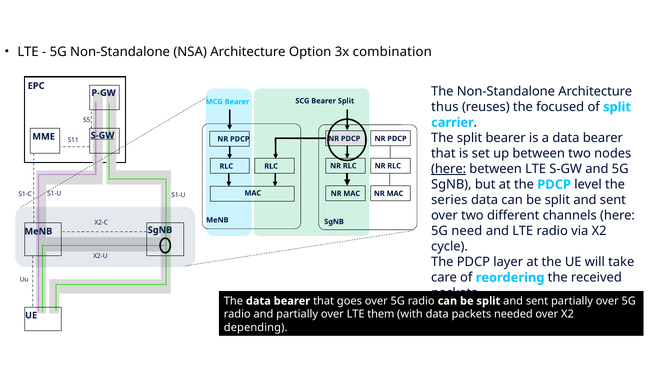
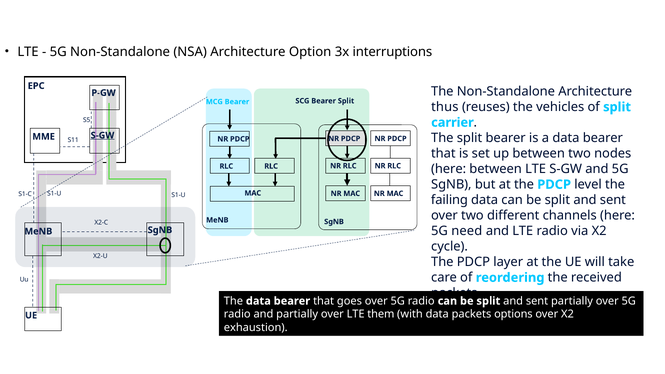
combination: combination -> interruptions
focused: focused -> vehicles
here at (449, 169) underline: present -> none
series: series -> failing
needed: needed -> options
depending: depending -> exhaustion
